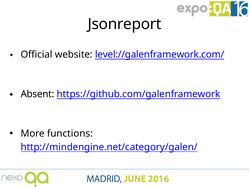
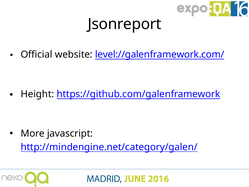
Absent: Absent -> Height
functions: functions -> javascript
